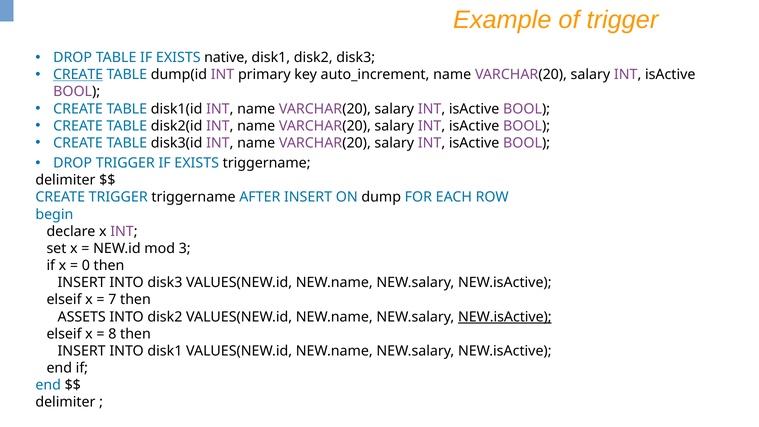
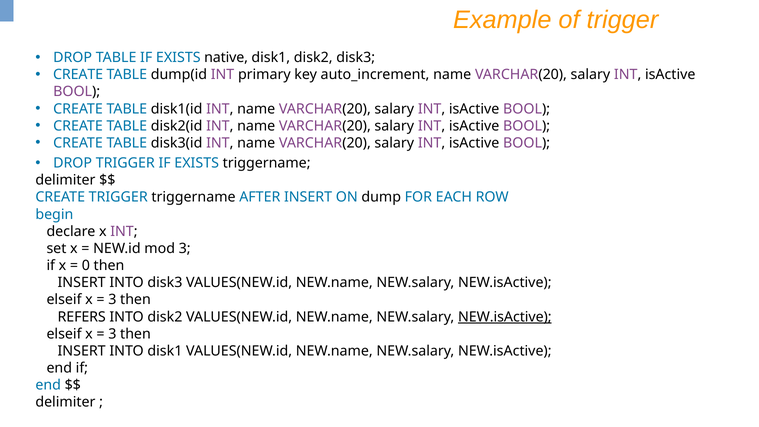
CREATE at (78, 75) underline: present -> none
7 at (112, 300): 7 -> 3
ASSETS: ASSETS -> REFERS
8 at (112, 334): 8 -> 3
